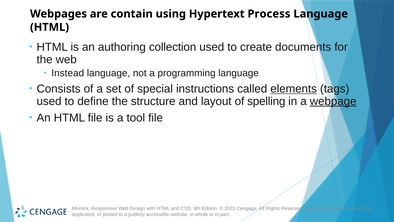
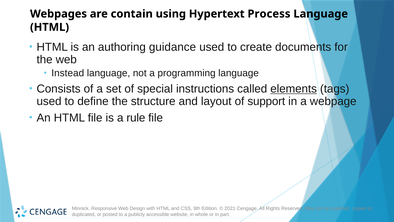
collection: collection -> guidance
spelling: spelling -> support
webpage underline: present -> none
tool: tool -> rule
